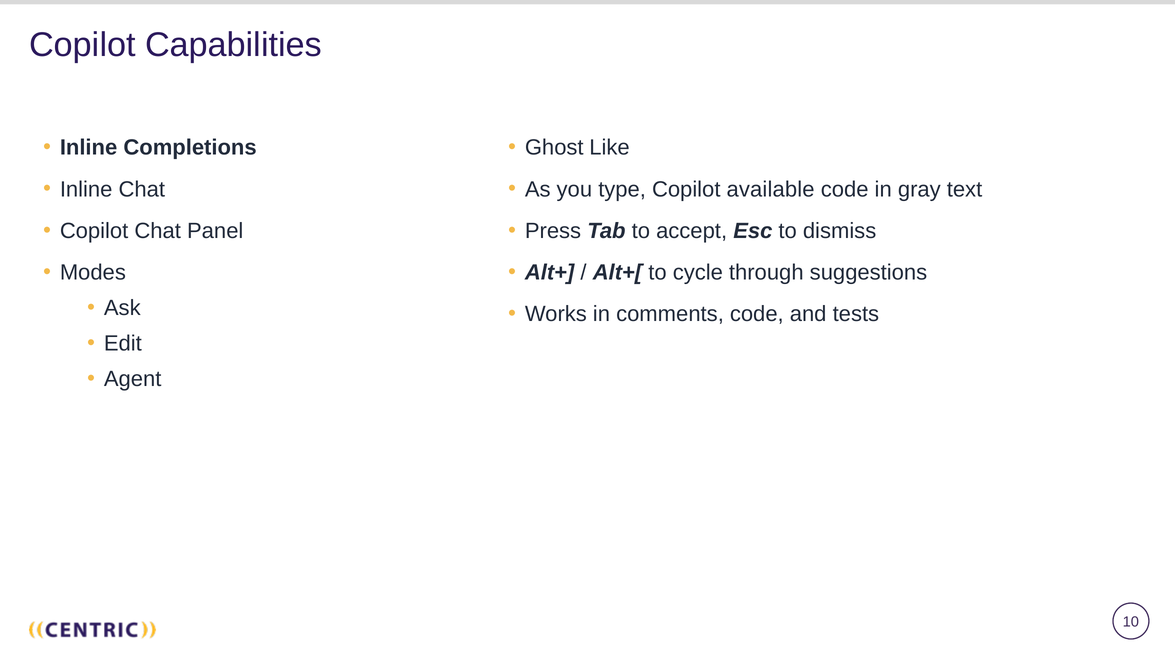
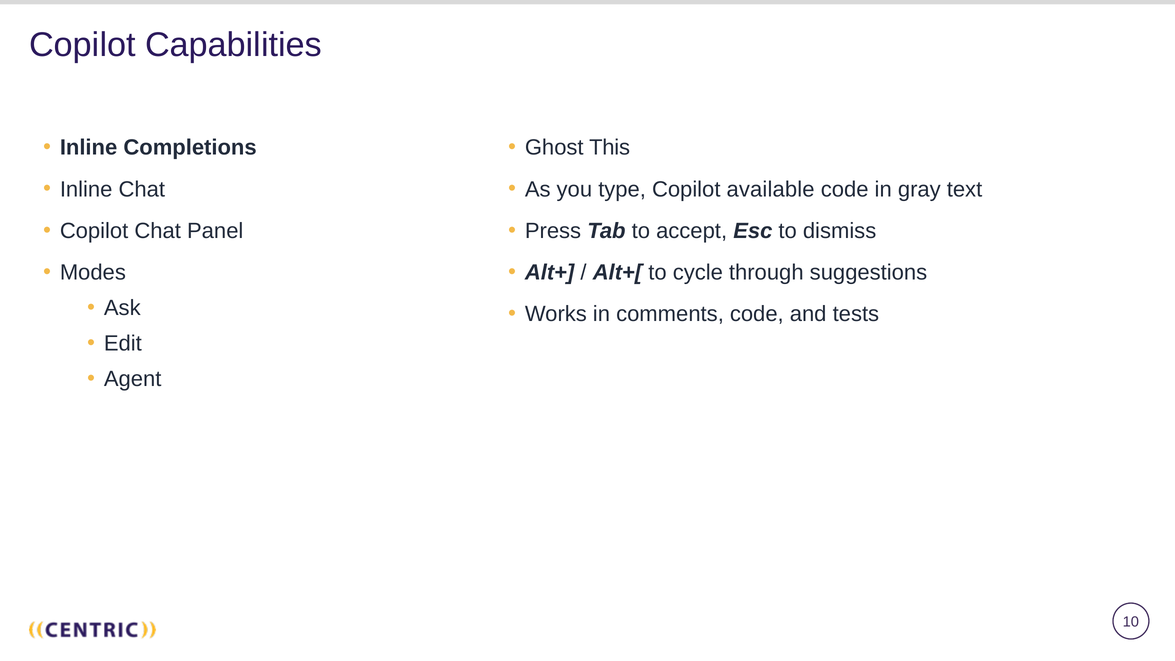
Like: Like -> This
